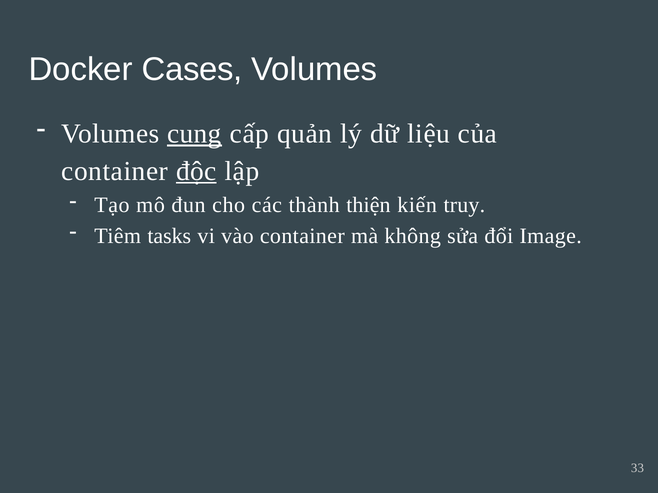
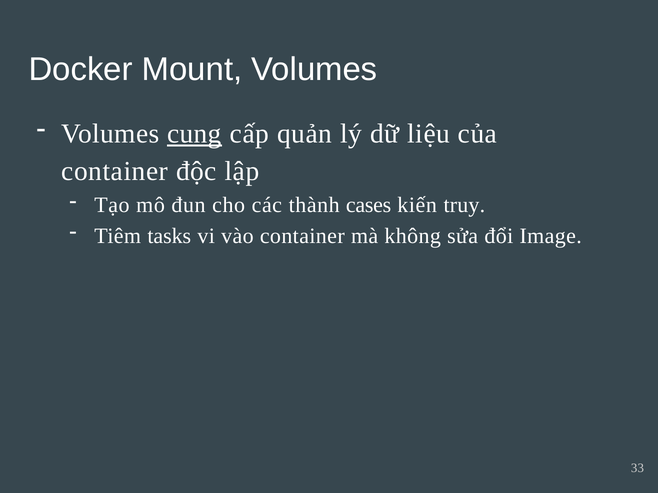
Cases: Cases -> Mount
độc underline: present -> none
thiện: thiện -> cases
